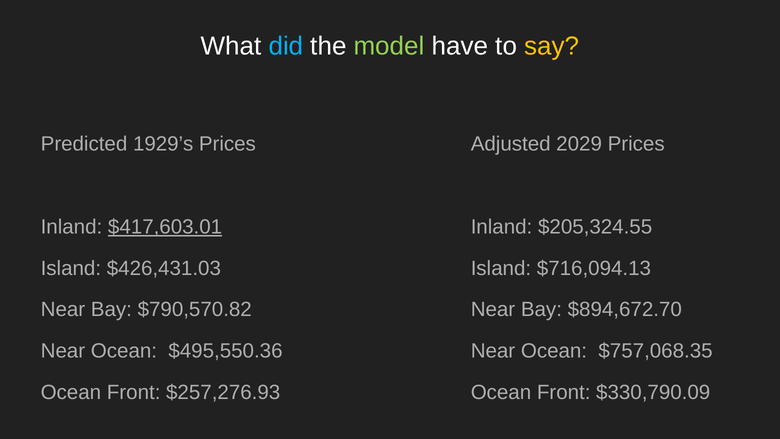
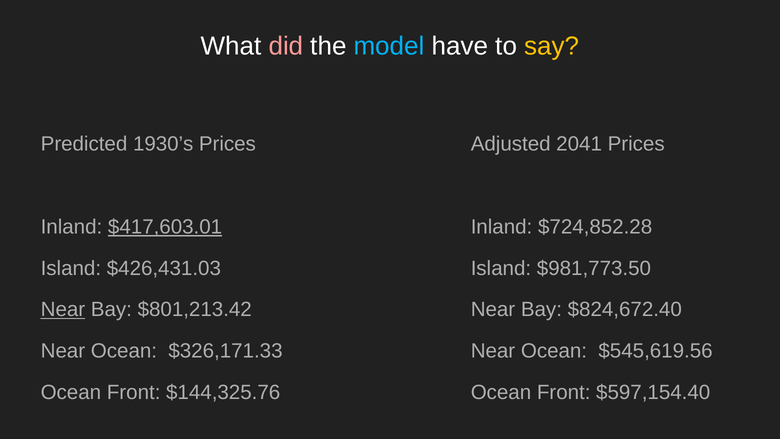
did colour: light blue -> pink
model colour: light green -> light blue
1929’s: 1929’s -> 1930’s
2029: 2029 -> 2041
$205,324.55: $205,324.55 -> $724,852.28
$716,094.13: $716,094.13 -> $981,773.50
Near at (63, 309) underline: none -> present
$790,570.82: $790,570.82 -> $801,213.42
$894,672.70: $894,672.70 -> $824,672.40
$495,550.36: $495,550.36 -> $326,171.33
$757,068.35: $757,068.35 -> $545,619.56
$257,276.93: $257,276.93 -> $144,325.76
$330,790.09: $330,790.09 -> $597,154.40
